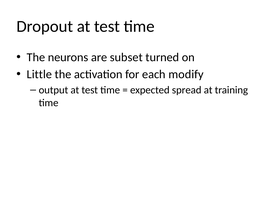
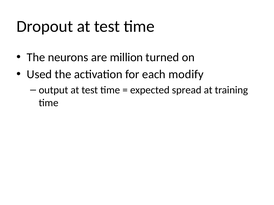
subset: subset -> million
Little: Little -> Used
